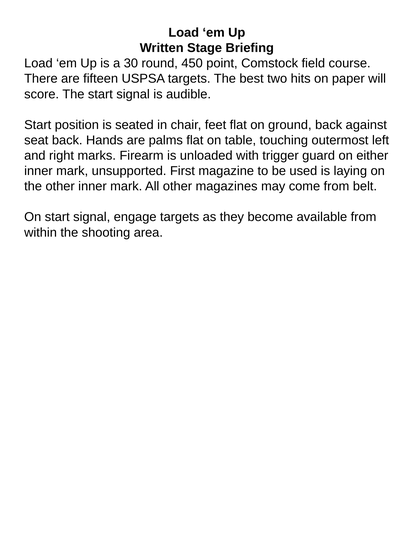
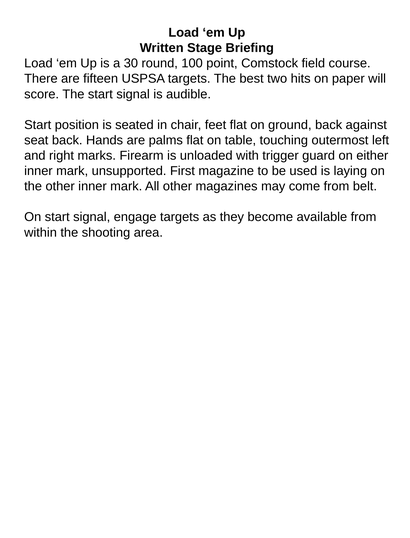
450: 450 -> 100
